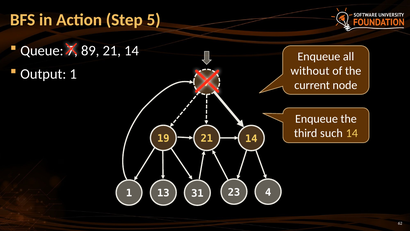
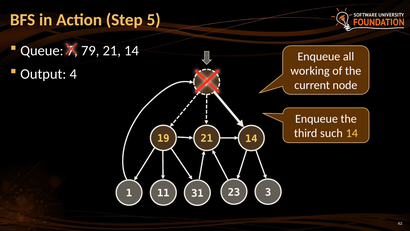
89: 89 -> 79
without: without -> working
Output 1: 1 -> 4
4: 4 -> 3
13: 13 -> 11
